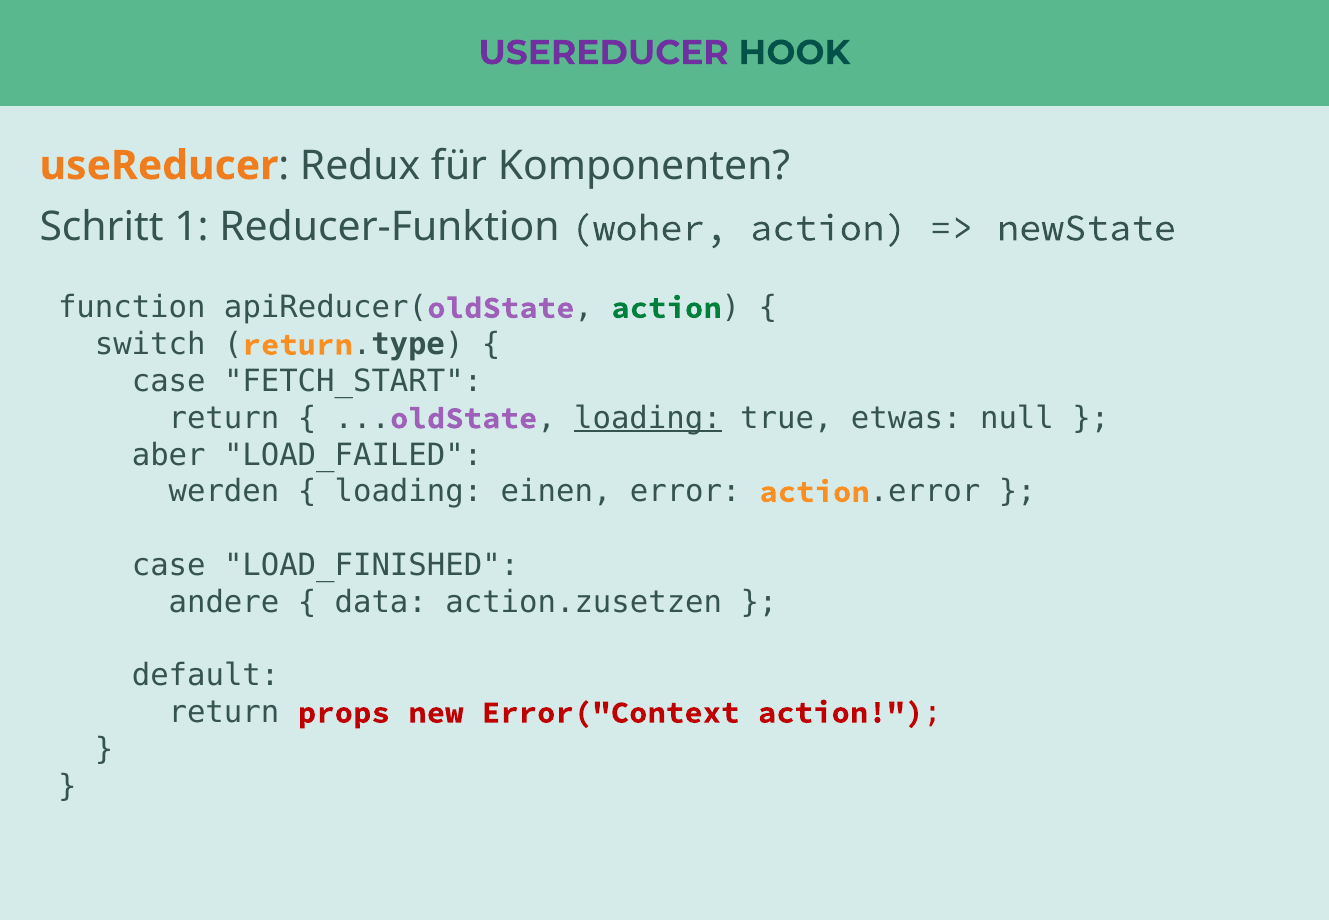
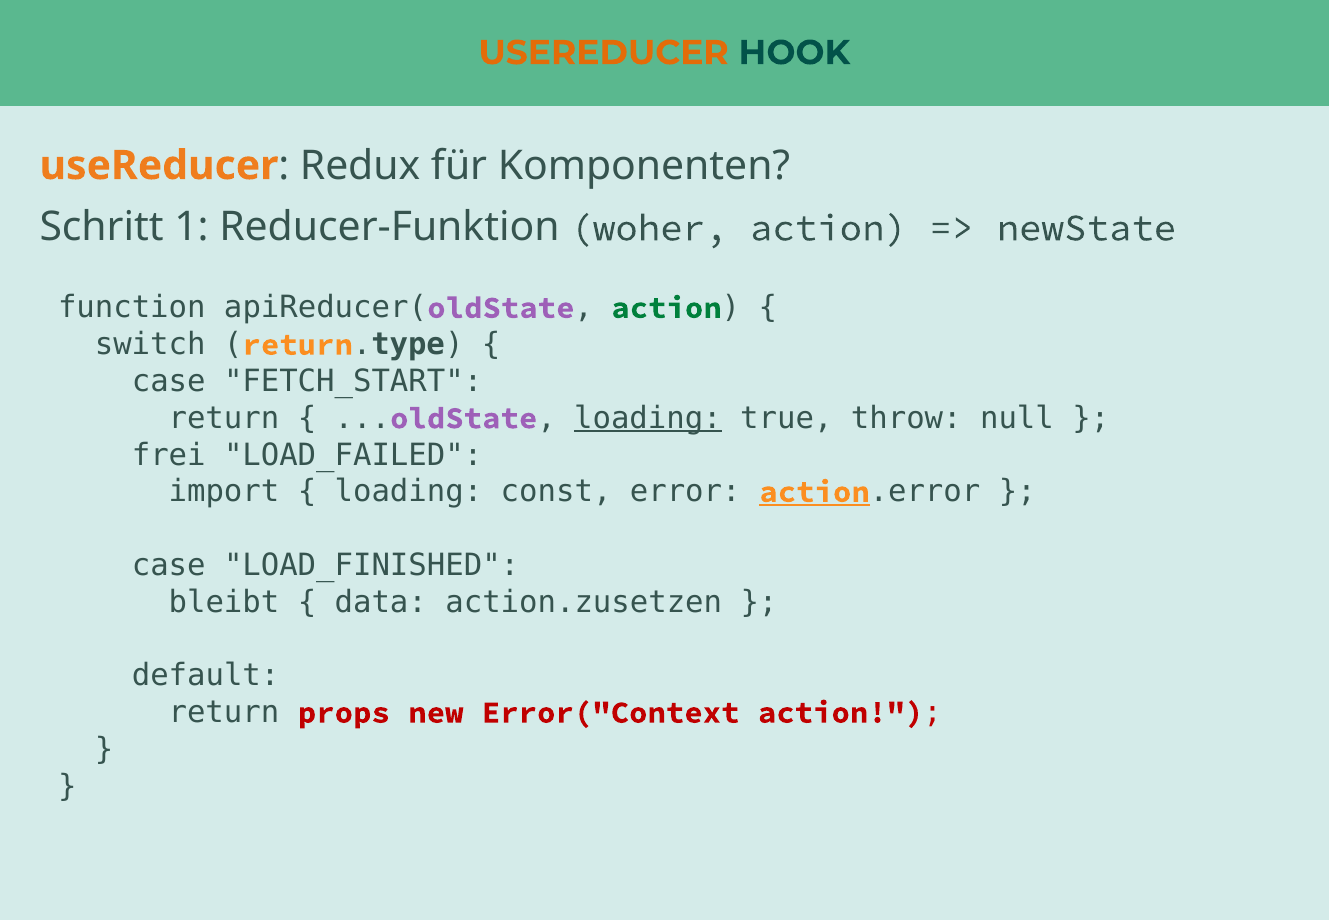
USEREDUCER at (604, 53) colour: purple -> orange
etwas: etwas -> throw
aber: aber -> frei
werden: werden -> import
einen: einen -> const
action at (815, 492) underline: none -> present
andere: andere -> bleibt
